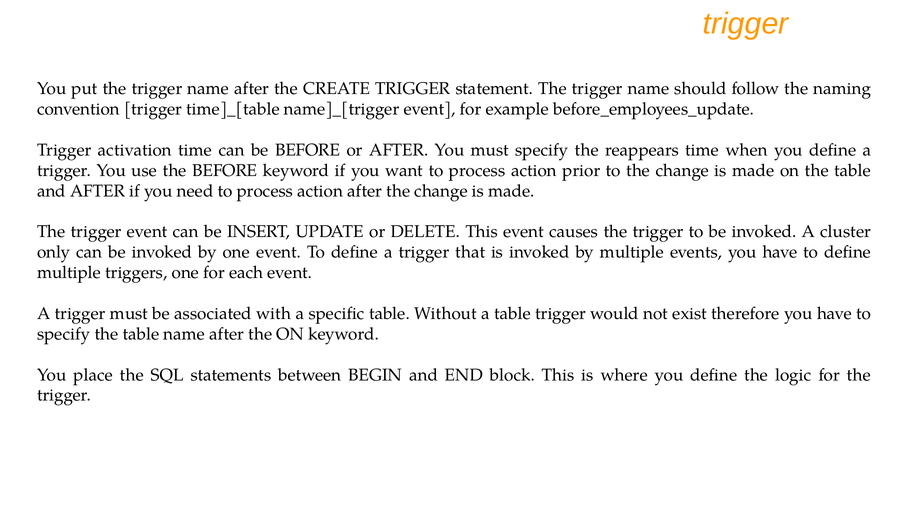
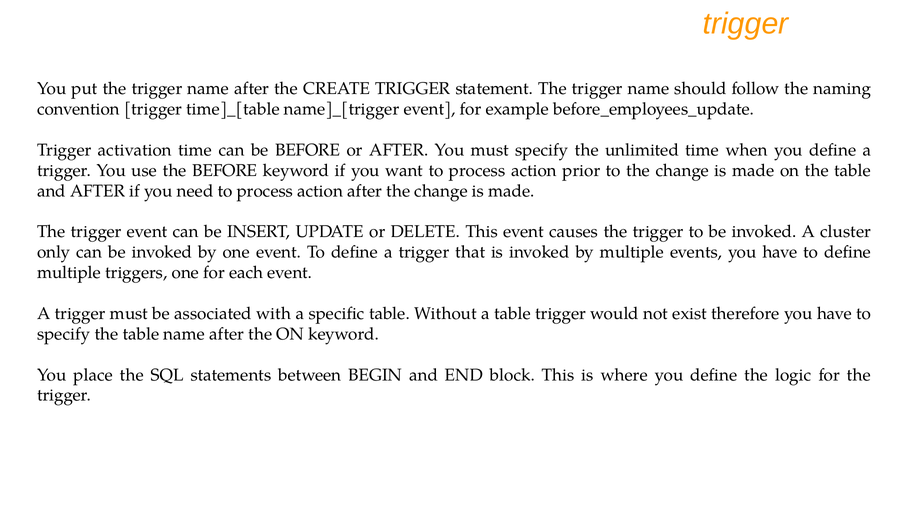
reappears: reappears -> unlimited
